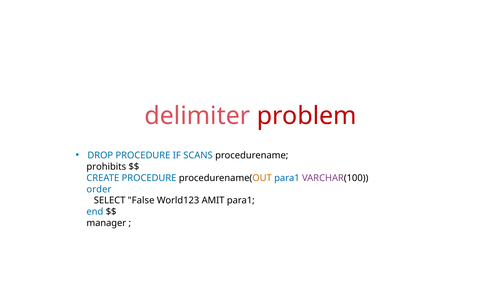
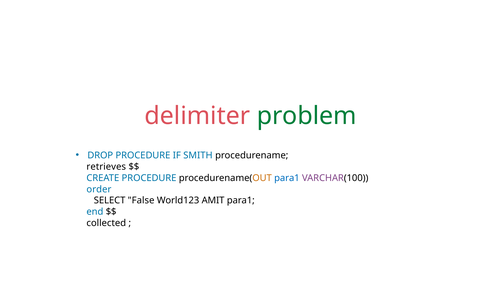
problem colour: red -> green
SCANS: SCANS -> SMITH
prohibits: prohibits -> retrieves
manager: manager -> collected
